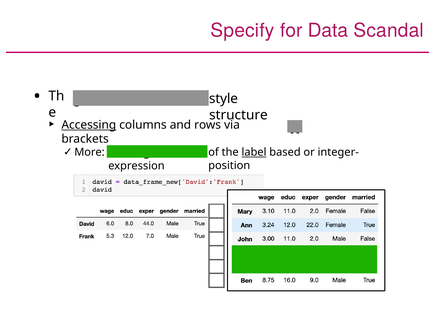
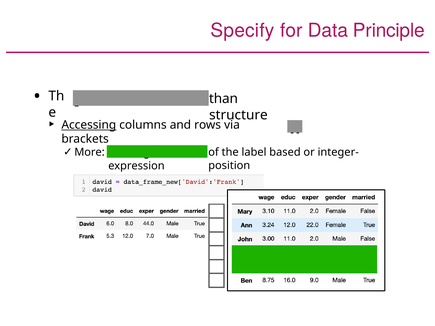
Scandal: Scandal -> Principle
style: style -> than
label underline: present -> none
